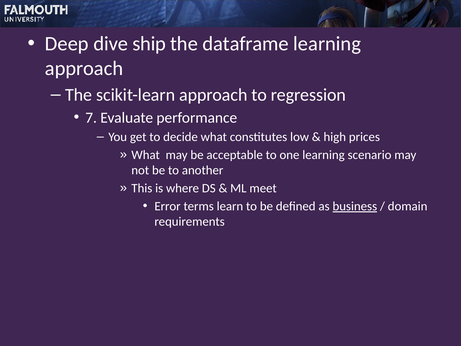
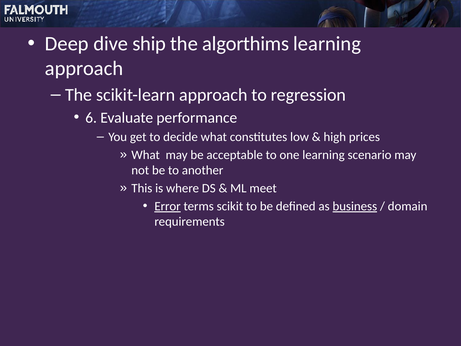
dataframe: dataframe -> algorthims
7: 7 -> 6
Error underline: none -> present
learn: learn -> scikit
